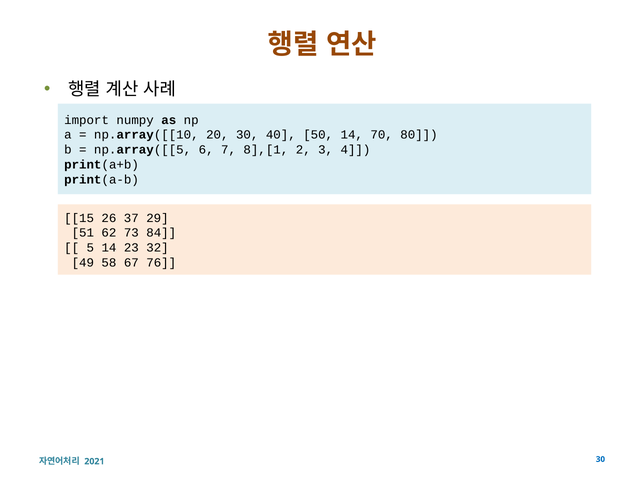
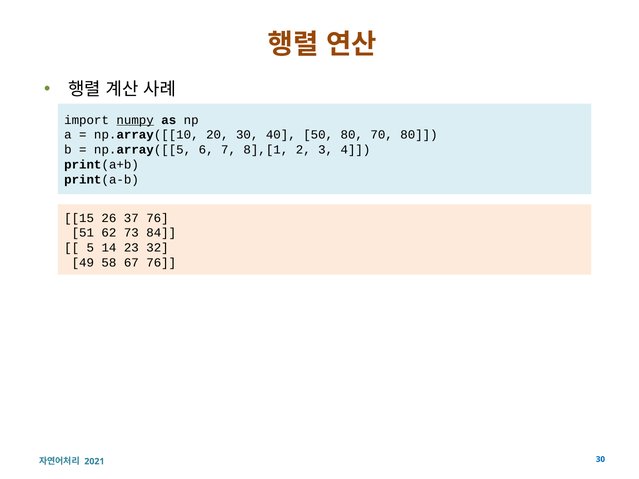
numpy underline: none -> present
50 14: 14 -> 80
37 29: 29 -> 76
